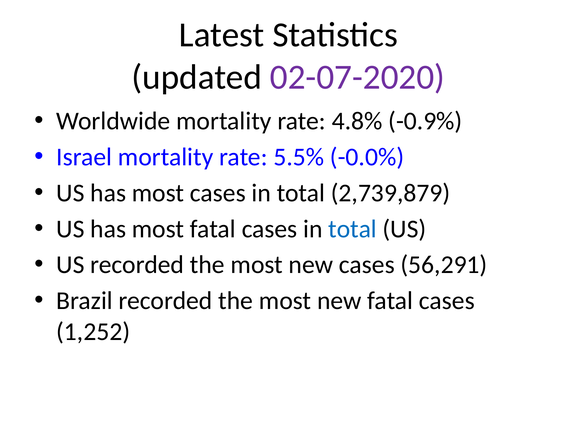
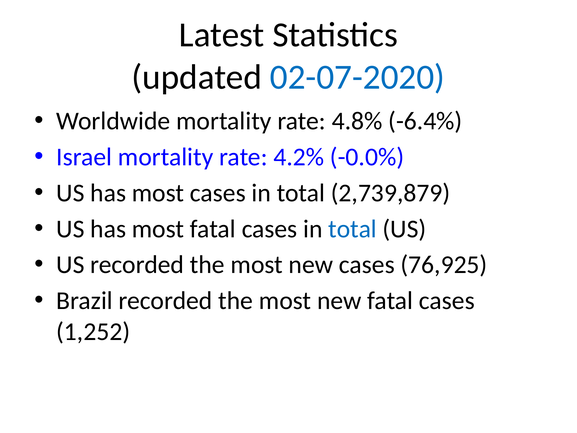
02-07-2020 colour: purple -> blue
-0.9%: -0.9% -> -6.4%
5.5%: 5.5% -> 4.2%
56,291: 56,291 -> 76,925
